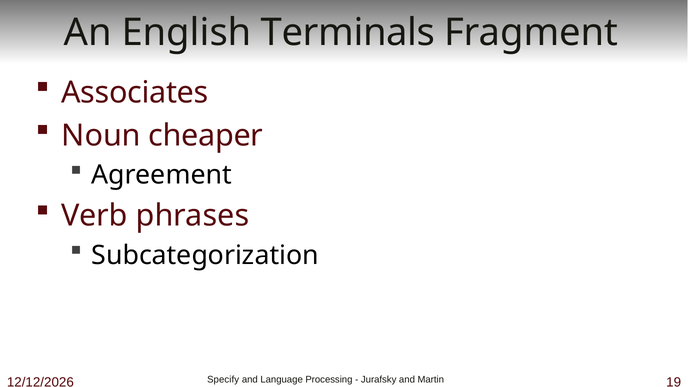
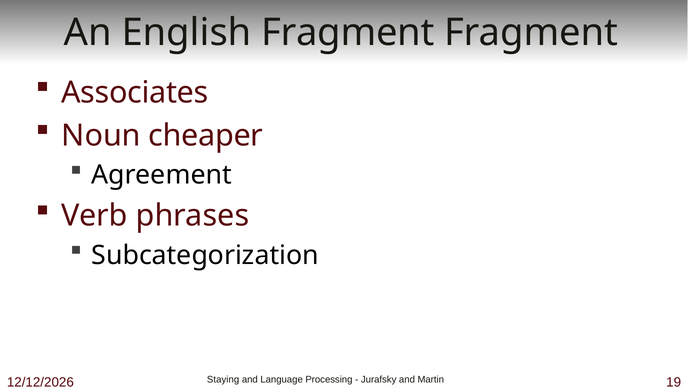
English Terminals: Terminals -> Fragment
Specify: Specify -> Staying
